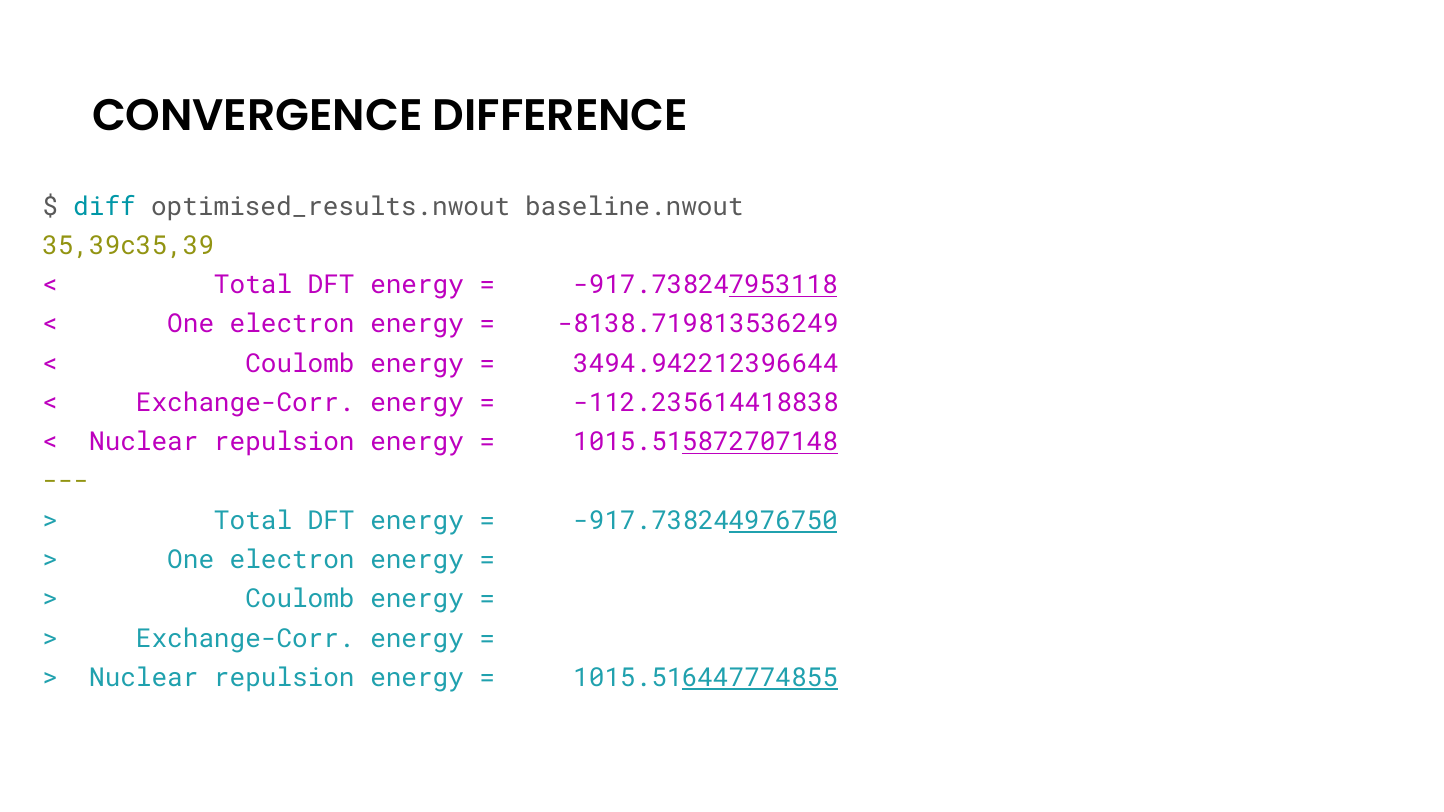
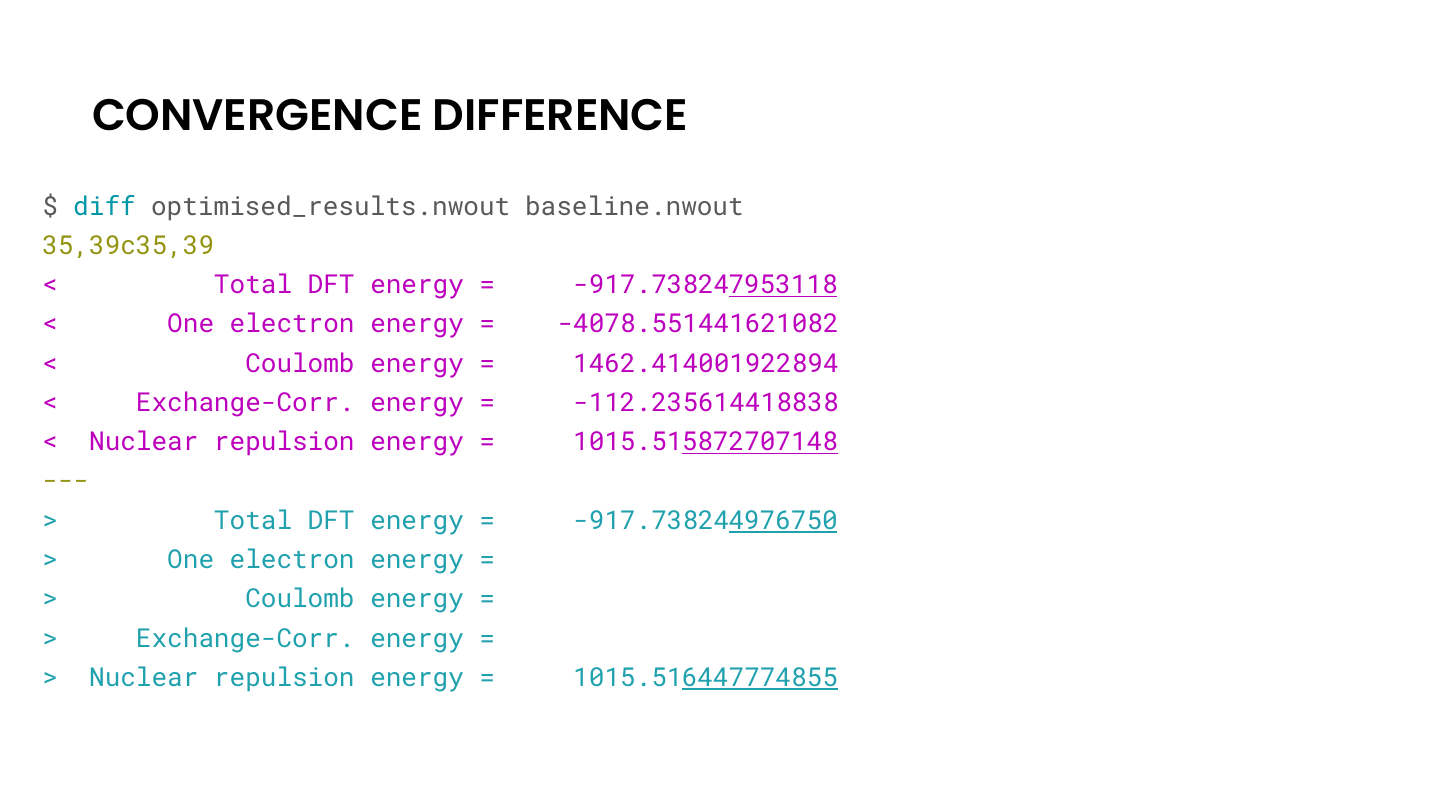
-8138.719813536249: -8138.719813536249 -> -4078.551441621082
3494.942212396644: 3494.942212396644 -> 1462.414001922894
